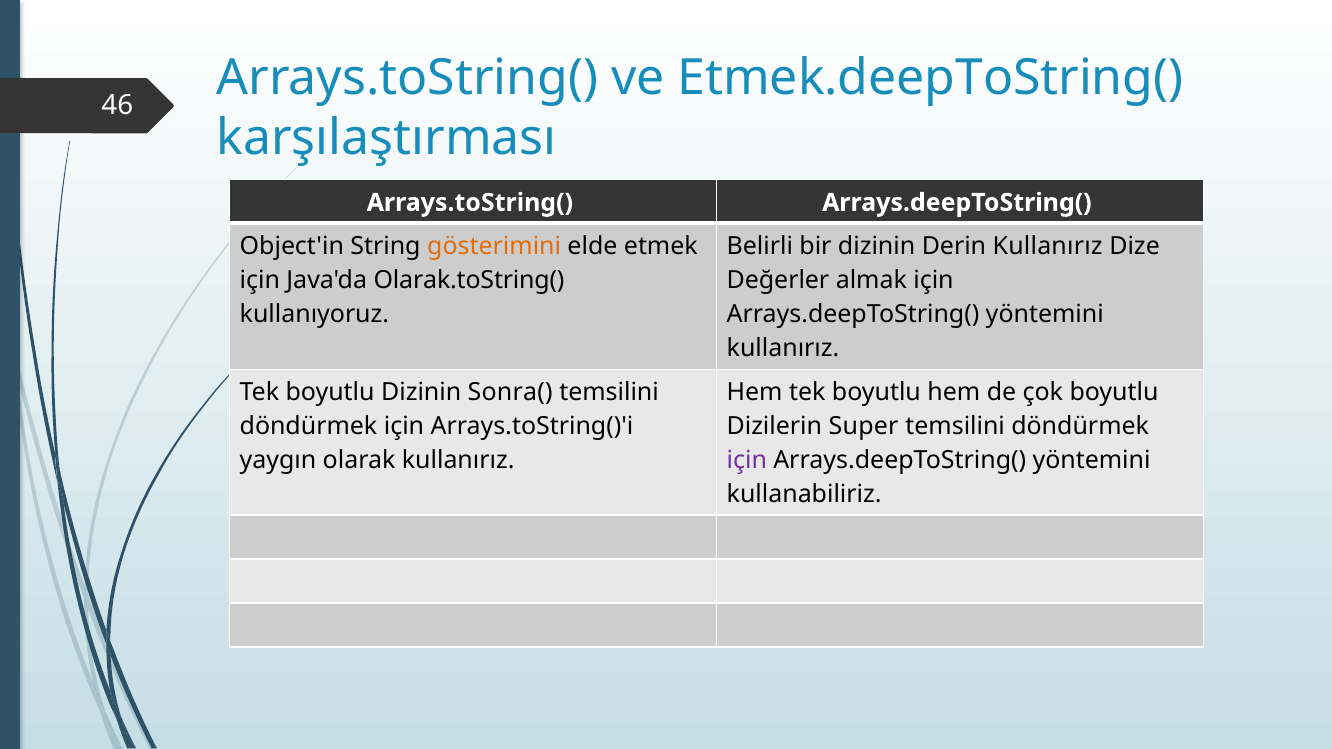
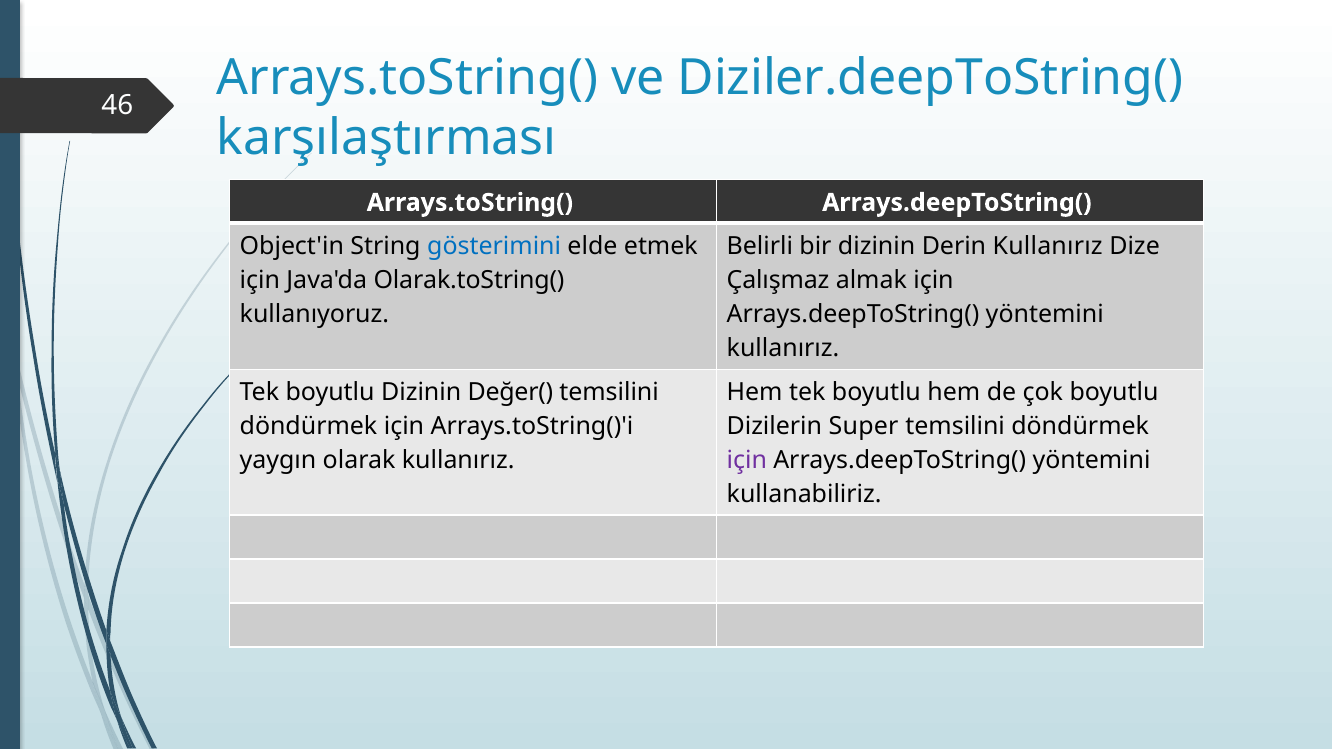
Etmek.deepToString(: Etmek.deepToString( -> Diziler.deepToString(
gösterimini colour: orange -> blue
Değerler: Değerler -> Çalışmaz
Sonra(: Sonra( -> Değer(
